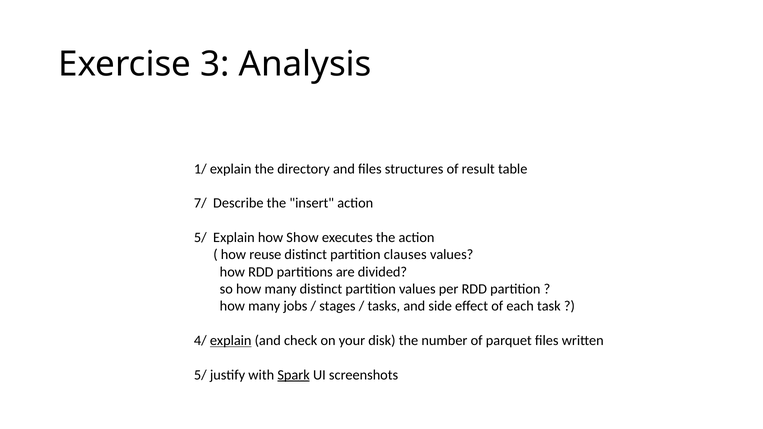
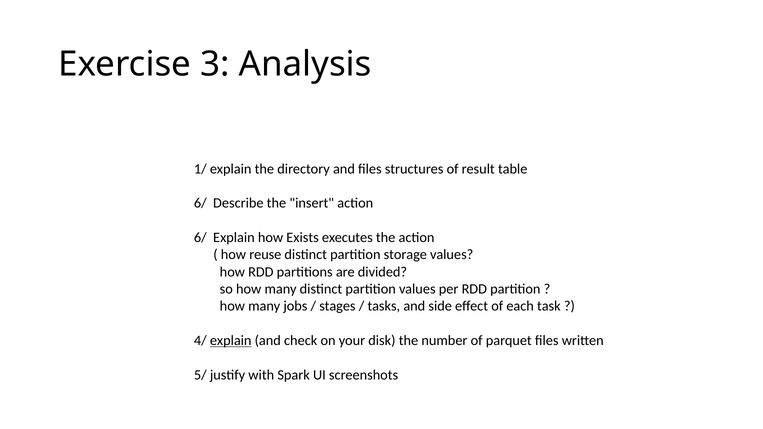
7/ at (200, 203): 7/ -> 6/
5/ at (200, 238): 5/ -> 6/
Show: Show -> Exists
clauses: clauses -> storage
Spark underline: present -> none
